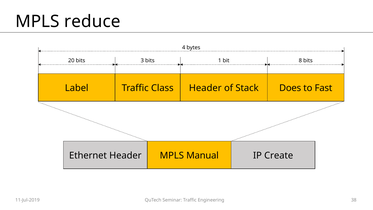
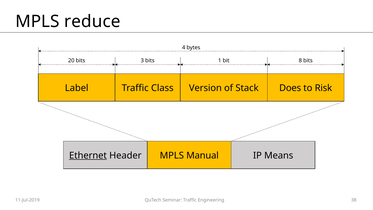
Class Header: Header -> Version
Fast: Fast -> Risk
Ethernet underline: none -> present
Create: Create -> Means
